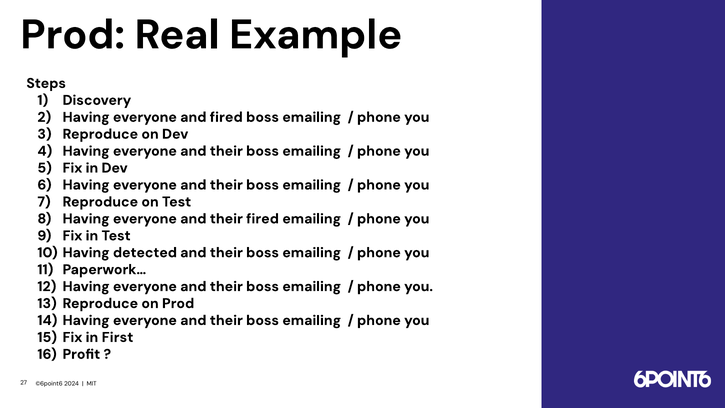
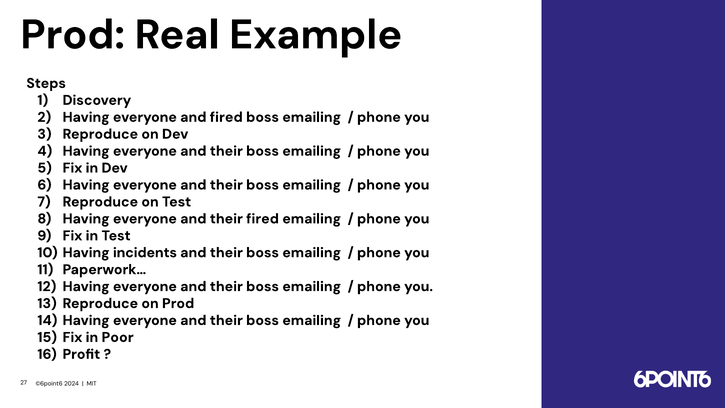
detected: detected -> incidents
First: First -> Poor
